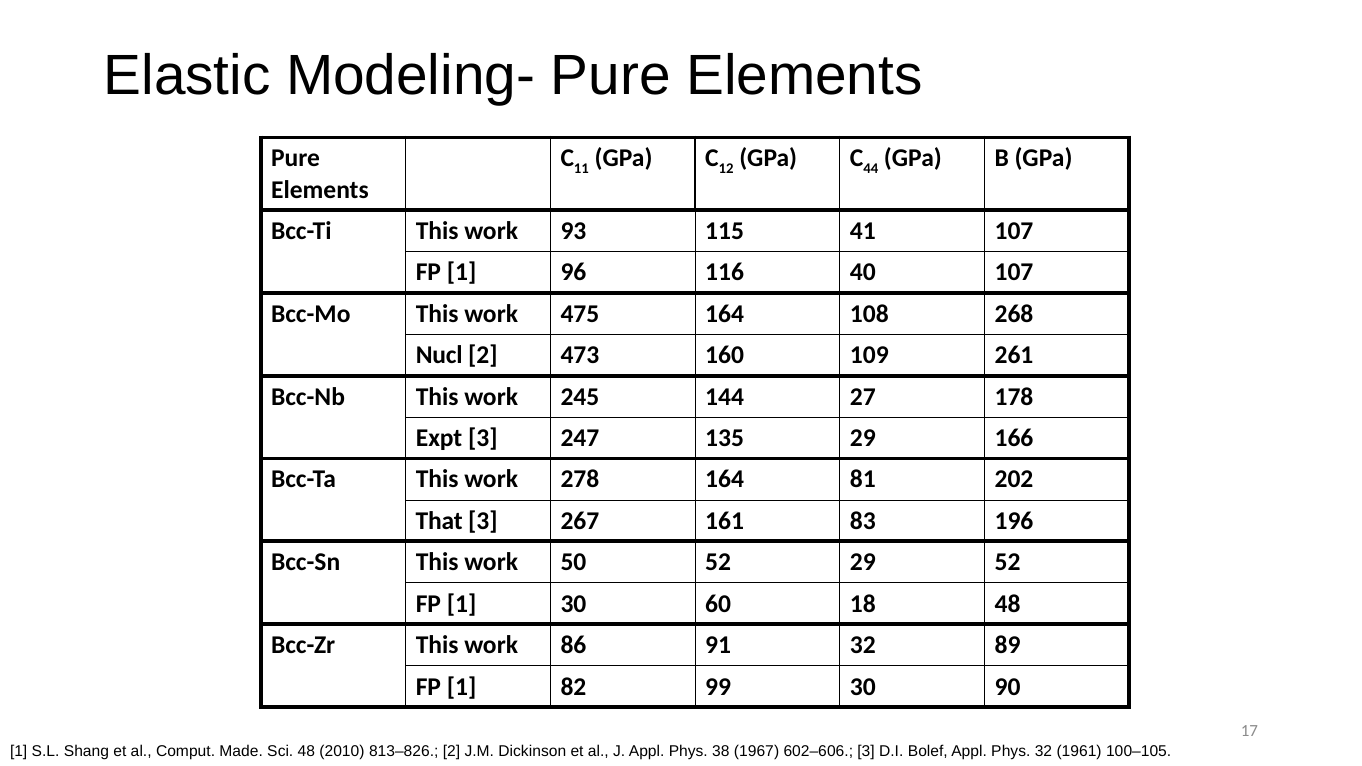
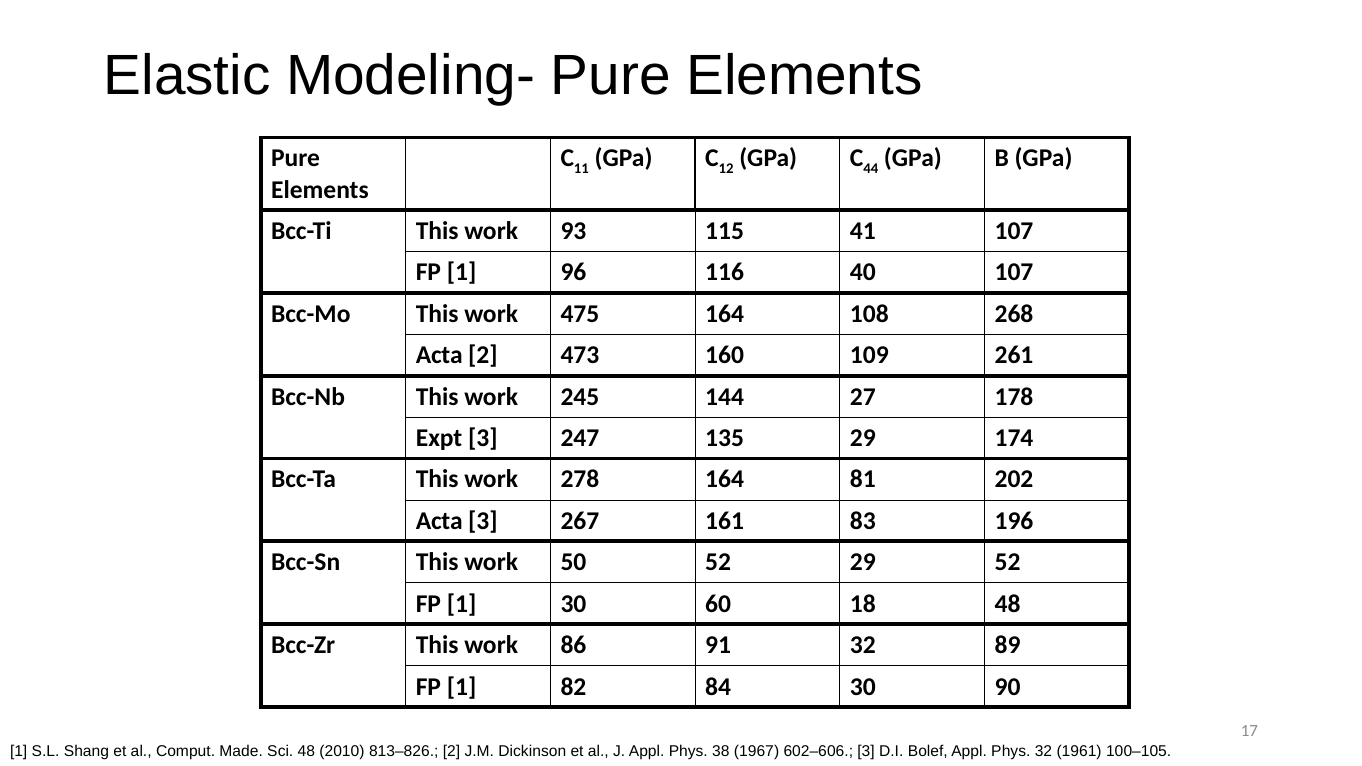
Nucl at (439, 355): Nucl -> Acta
166: 166 -> 174
That at (439, 521): That -> Acta
99: 99 -> 84
